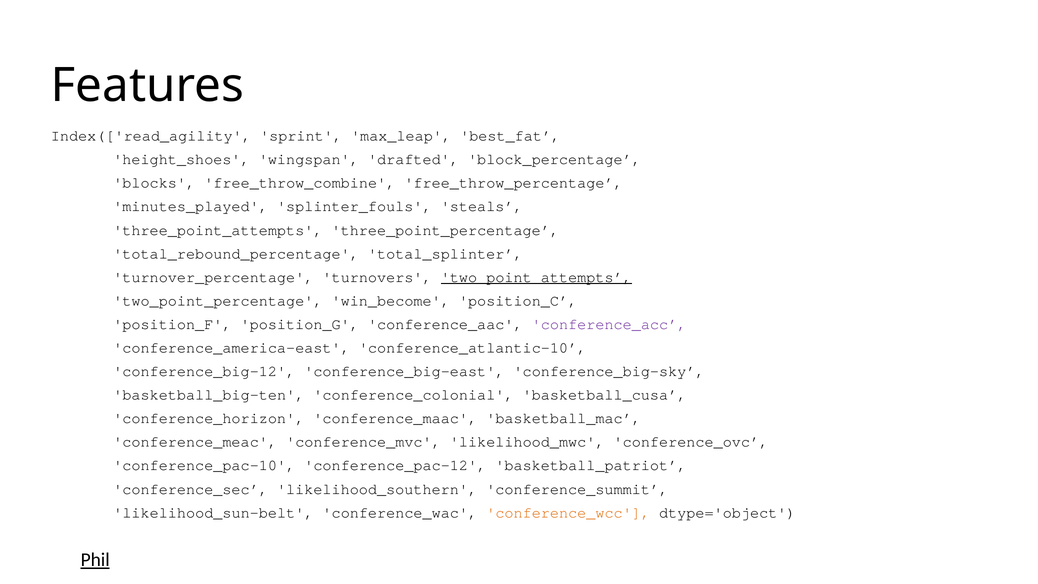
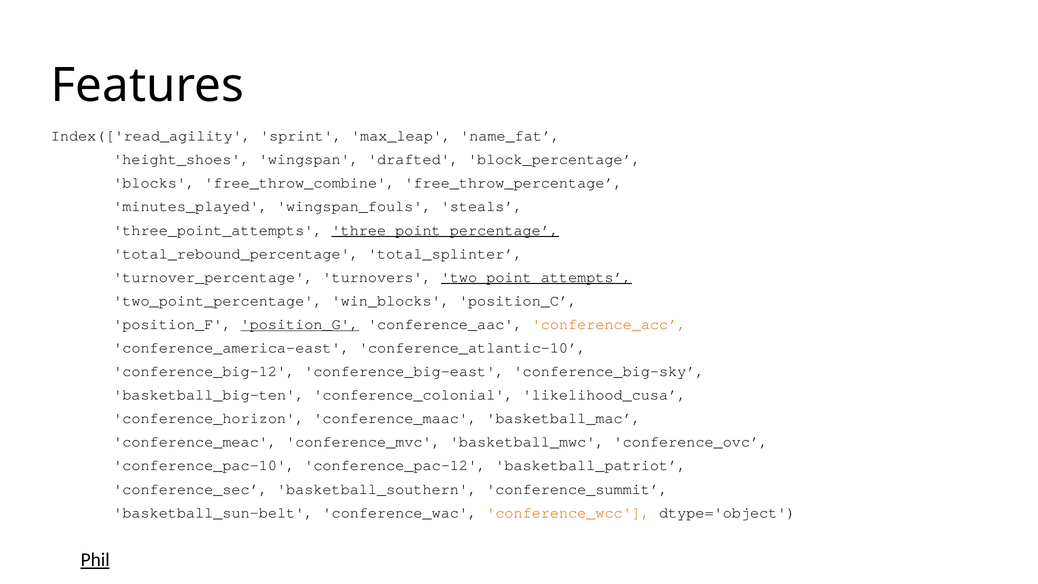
best_fat: best_fat -> name_fat
splinter_fouls: splinter_fouls -> wingspan_fouls
three_point_percentage underline: none -> present
win_become: win_become -> win_blocks
position_G underline: none -> present
conference_acc colour: purple -> orange
basketball_cusa: basketball_cusa -> likelihood_cusa
likelihood_mwc: likelihood_mwc -> basketball_mwc
likelihood_southern: likelihood_southern -> basketball_southern
likelihood_sun-belt: likelihood_sun-belt -> basketball_sun-belt
